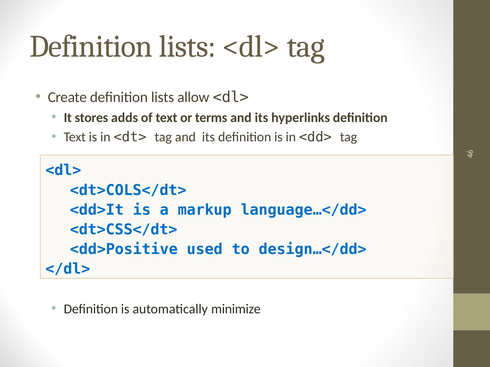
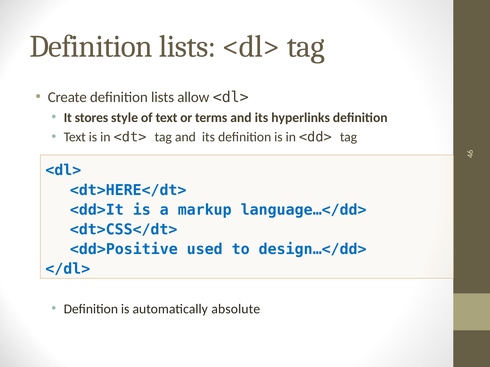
adds: adds -> style
<dt>COLS</dt>: <dt>COLS</dt> -> <dt>HERE</dt>
minimize: minimize -> absolute
